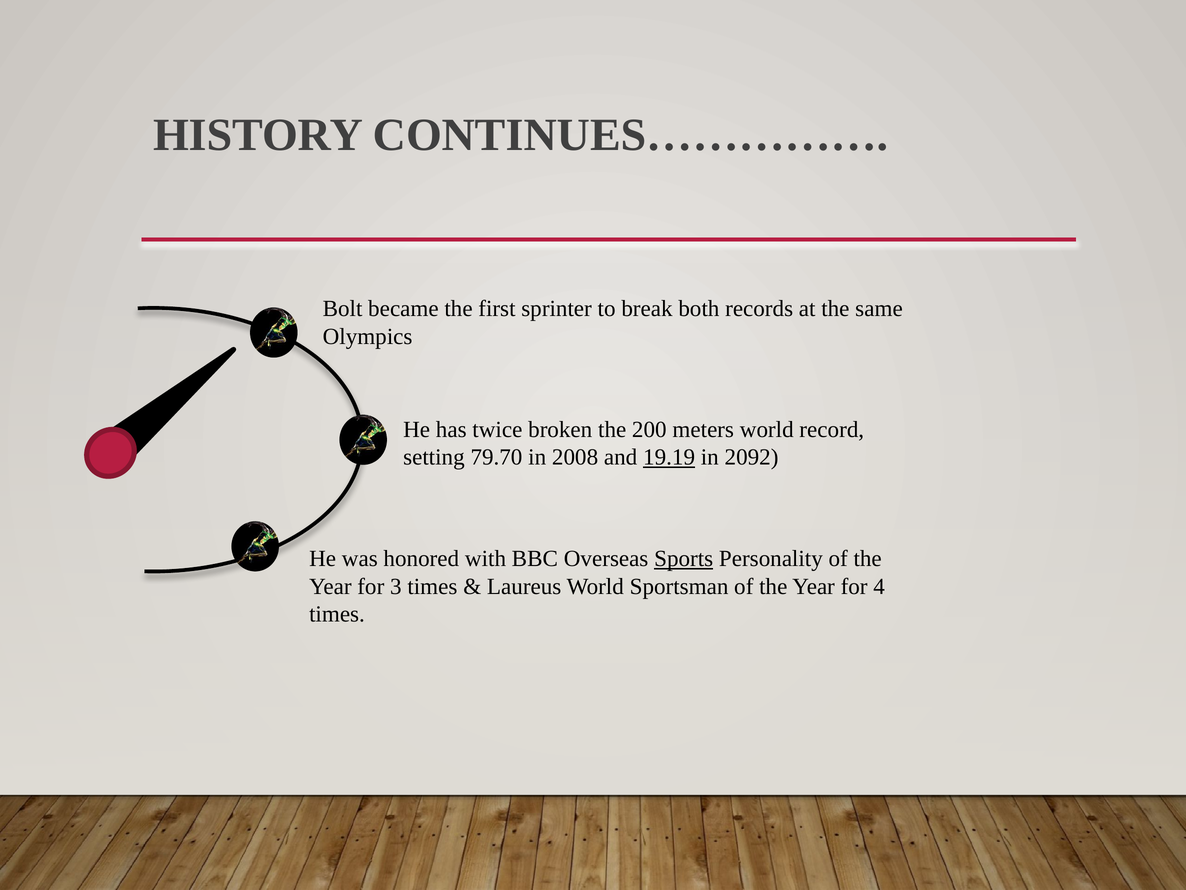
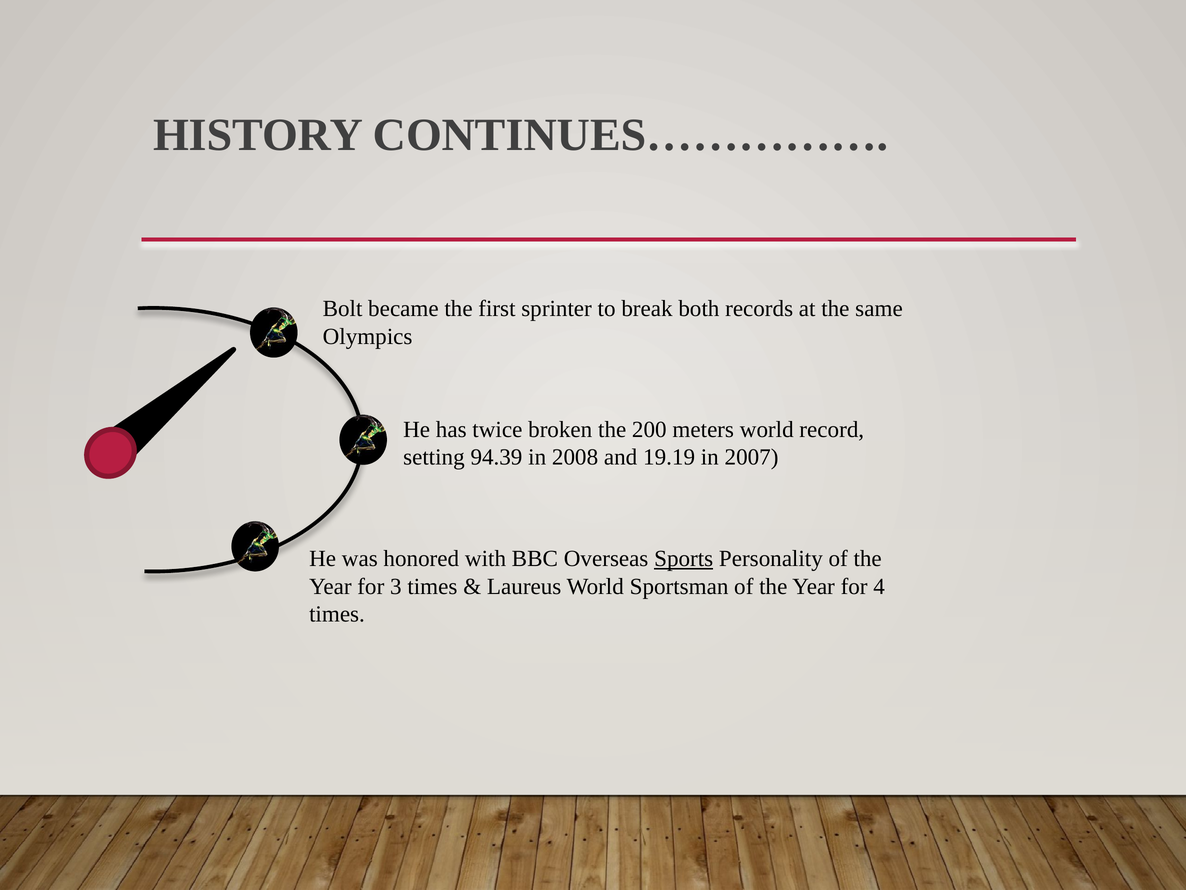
79.70: 79.70 -> 94.39
19.19 underline: present -> none
2092: 2092 -> 2007
